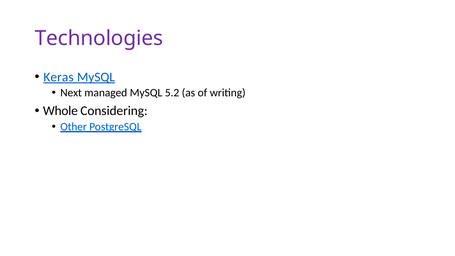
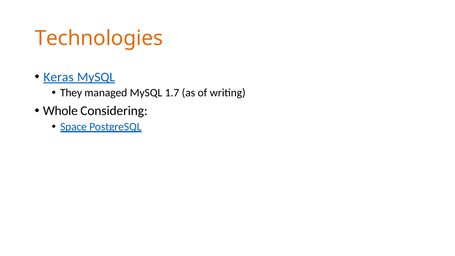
Technologies colour: purple -> orange
Next: Next -> They
5.2: 5.2 -> 1.7
Other: Other -> Space
